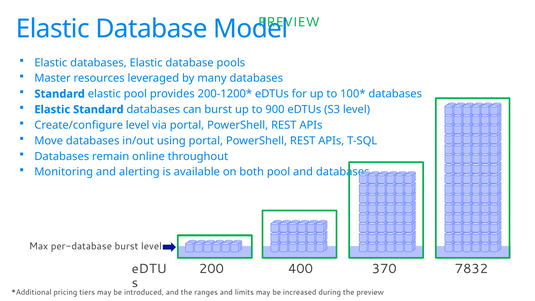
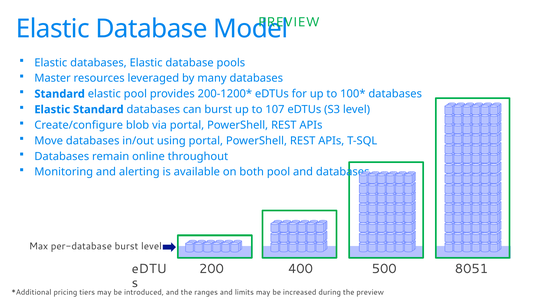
900: 900 -> 107
Create/configure level: level -> blob
370: 370 -> 500
7832: 7832 -> 8051
